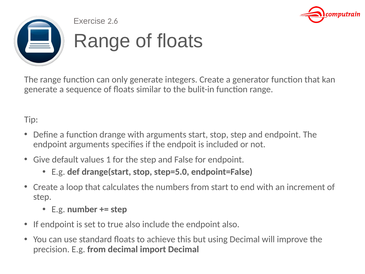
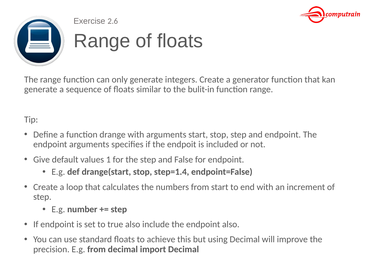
step=5.0: step=5.0 -> step=1.4
